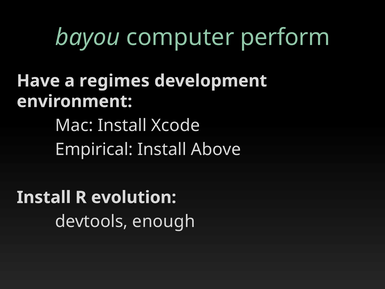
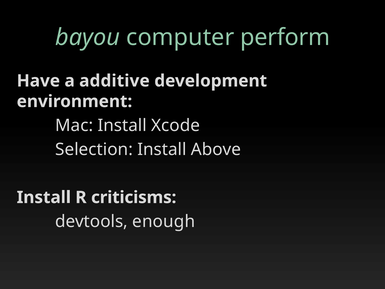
regimes: regimes -> additive
Empirical: Empirical -> Selection
evolution: evolution -> criticisms
